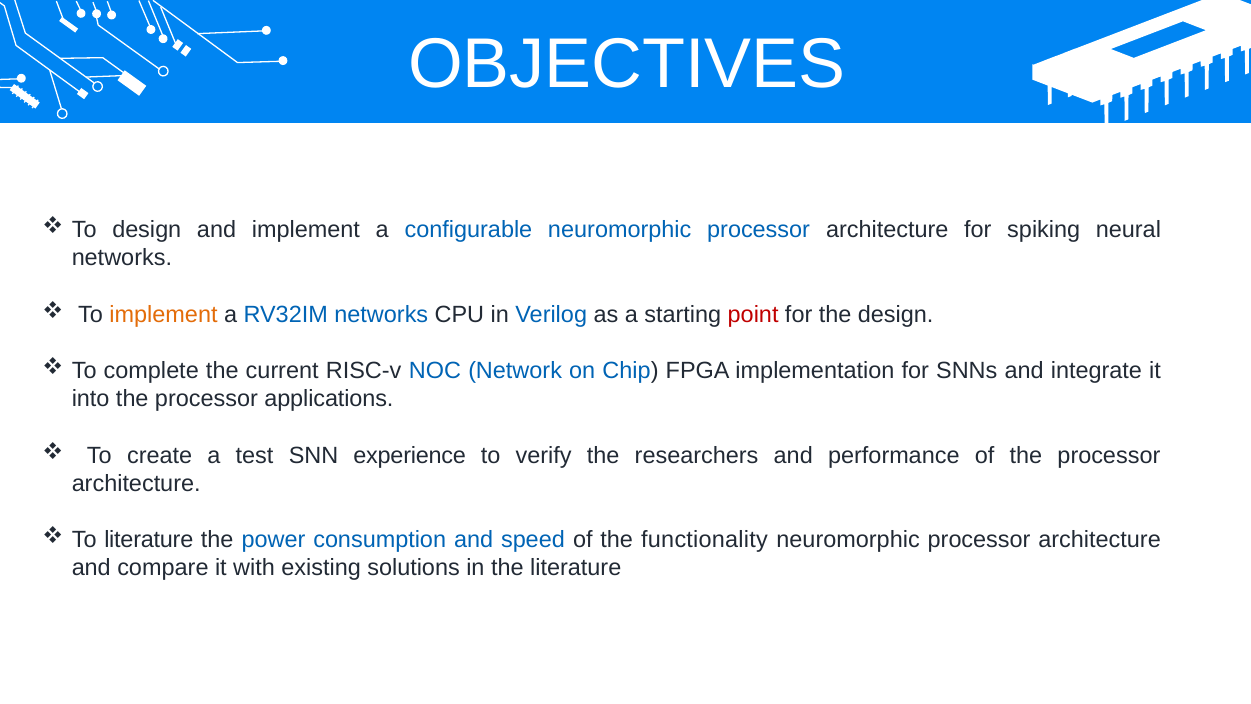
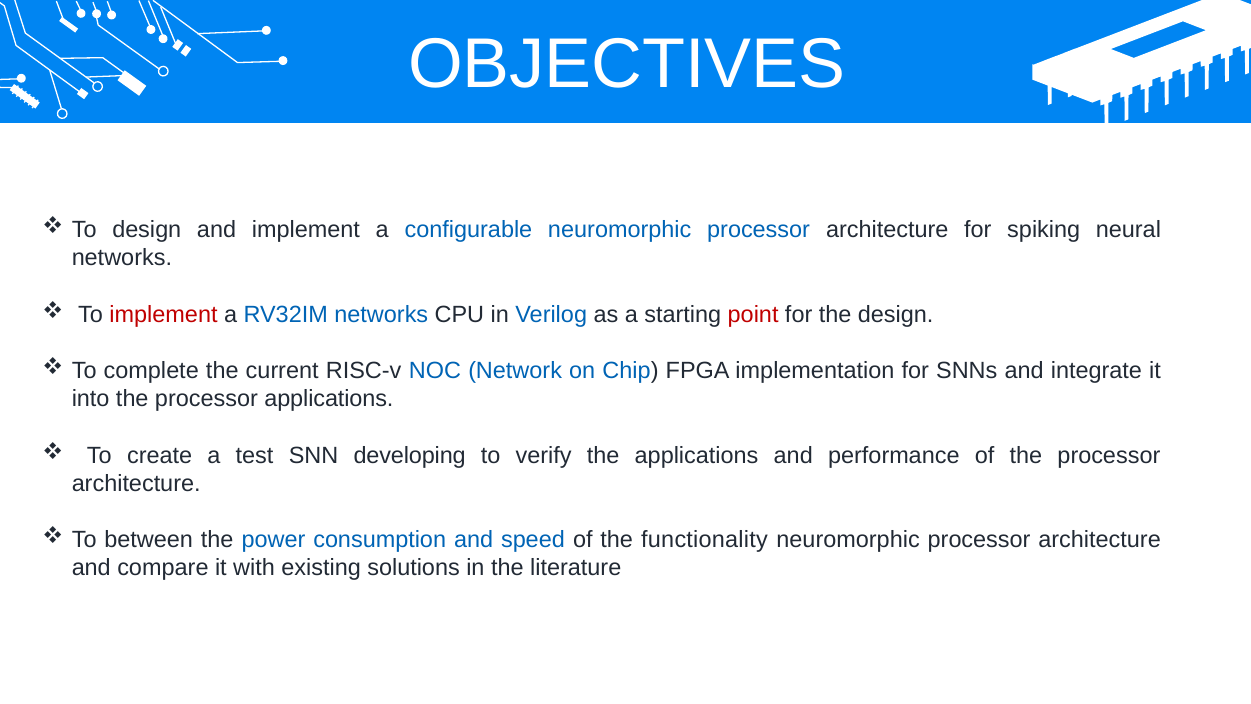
implement at (164, 314) colour: orange -> red
experience: experience -> developing
the researchers: researchers -> applications
To literature: literature -> between
